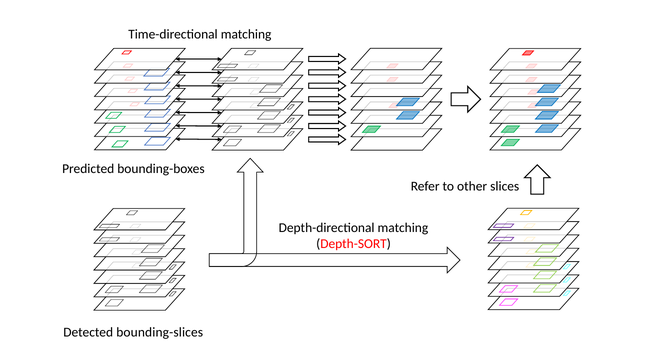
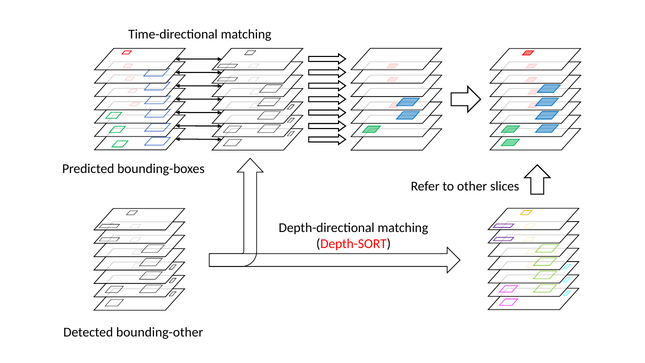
bounding-slices: bounding-slices -> bounding-other
